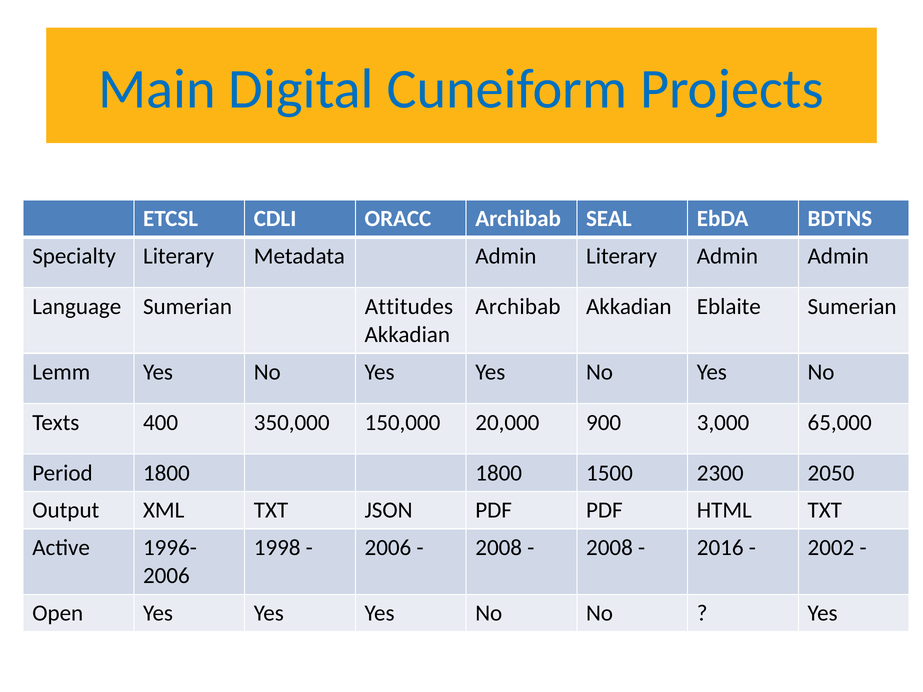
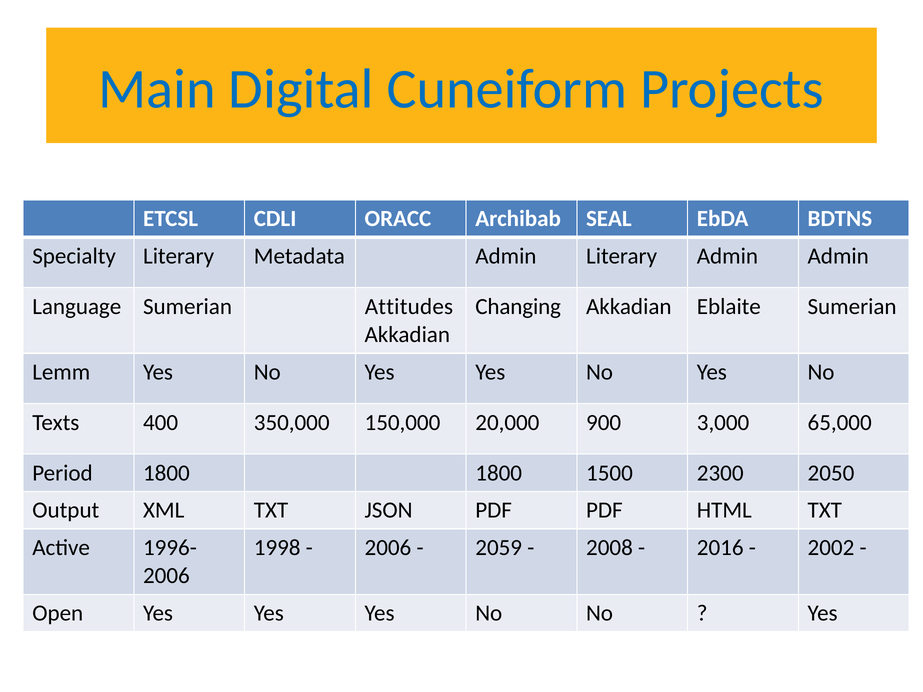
Archibab at (518, 307): Archibab -> Changing
2008 at (499, 548): 2008 -> 2059
